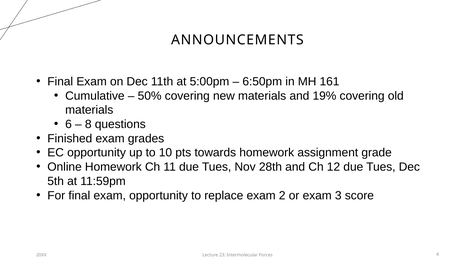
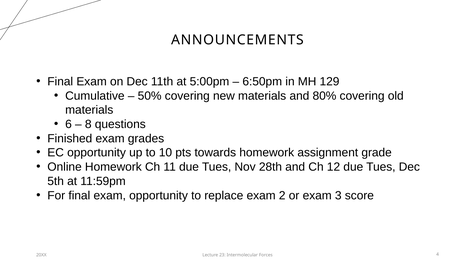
161: 161 -> 129
19%: 19% -> 80%
